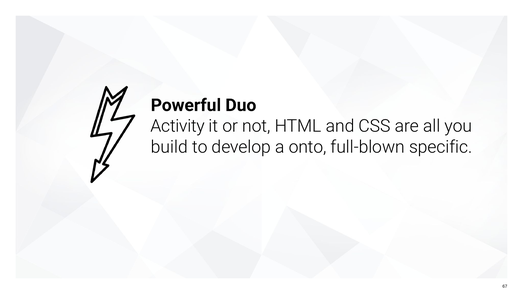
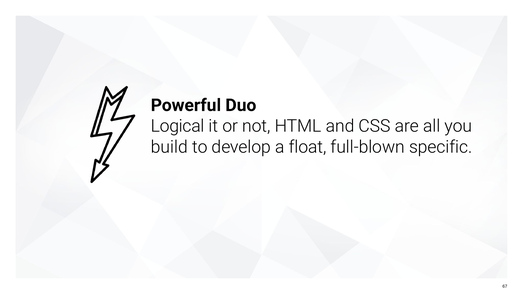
Activity: Activity -> Logical
onto: onto -> float
